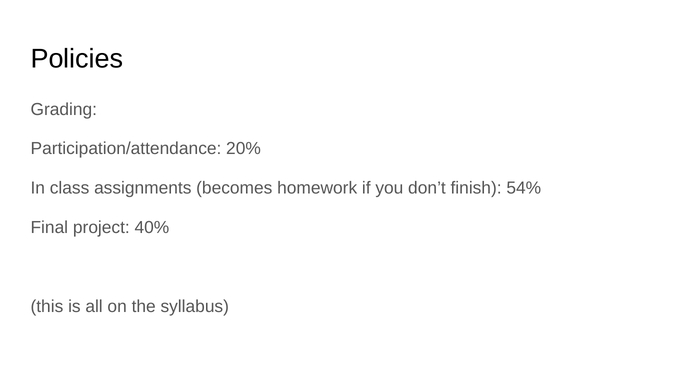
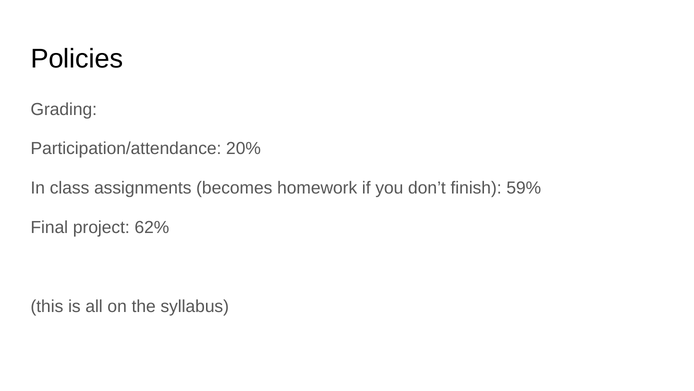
54%: 54% -> 59%
40%: 40% -> 62%
